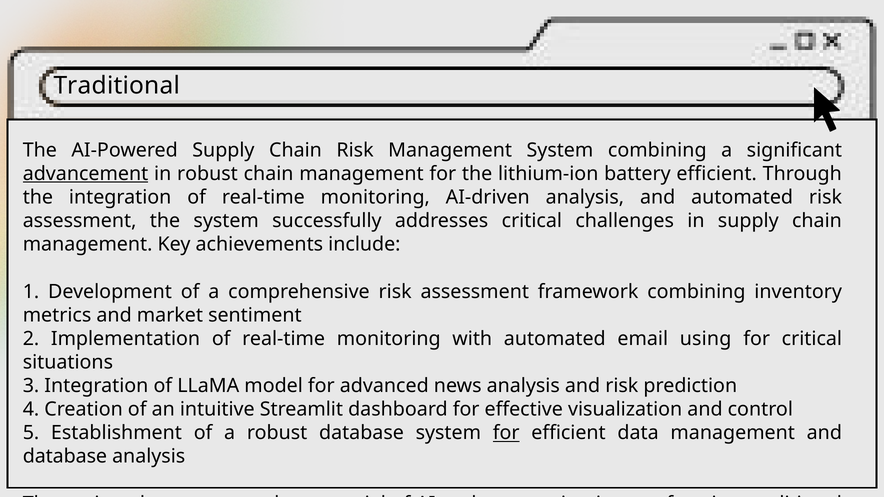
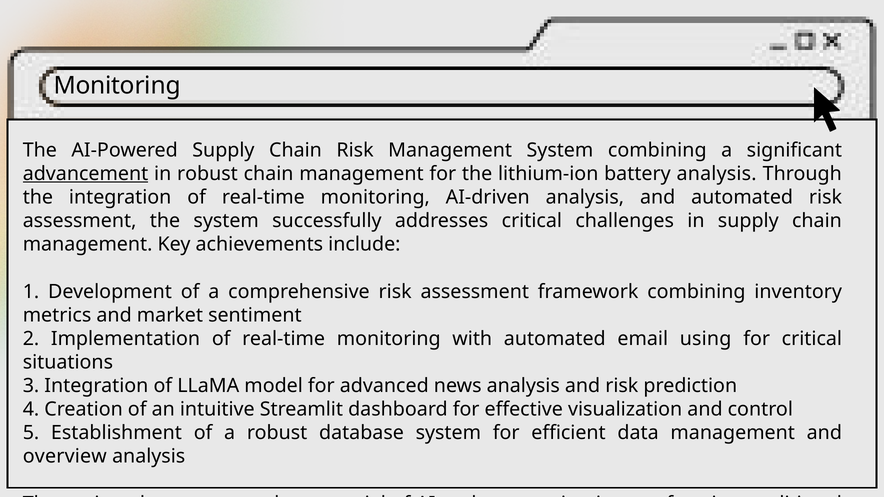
Traditional at (117, 86): Traditional -> Monitoring
battery efficient: efficient -> analysis
for at (506, 433) underline: present -> none
database at (65, 457): database -> overview
